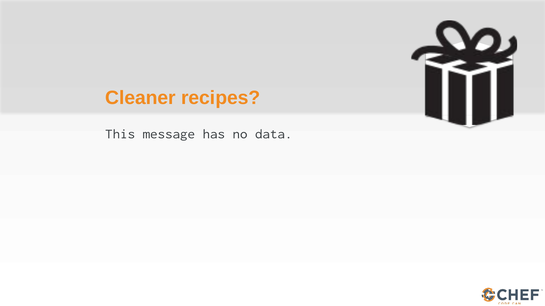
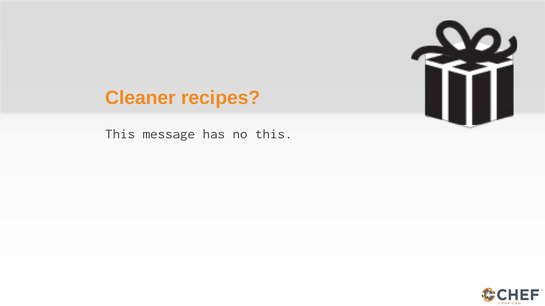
no data: data -> this
